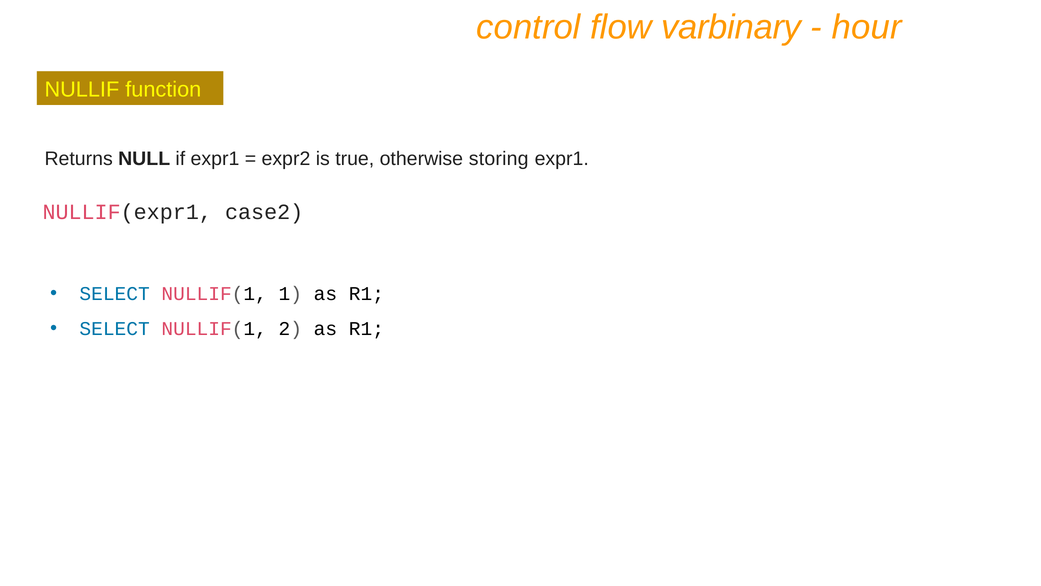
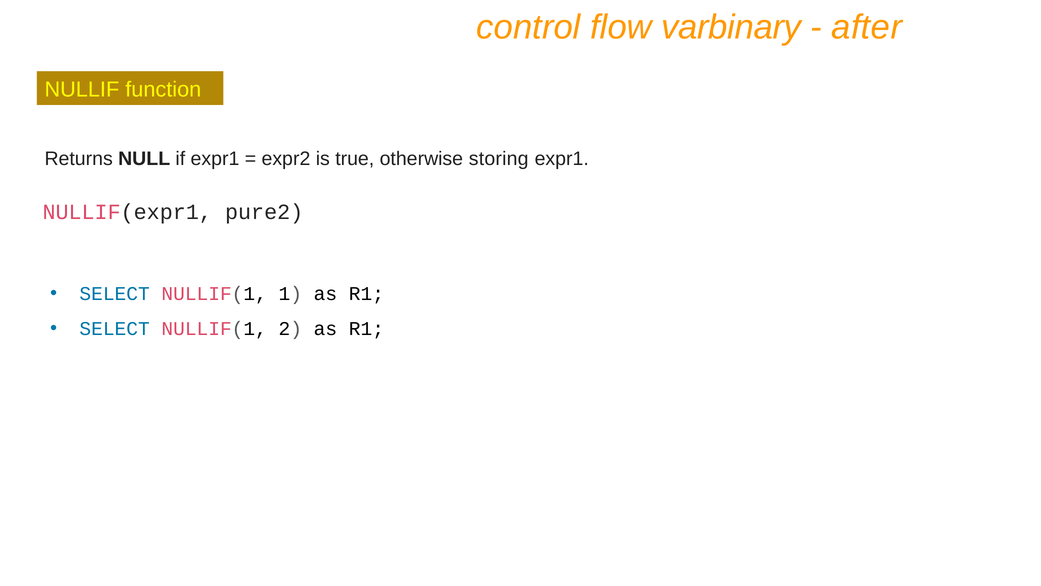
hour: hour -> after
case2: case2 -> pure2
